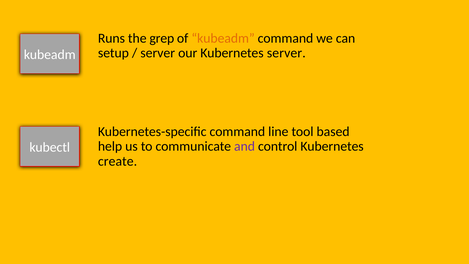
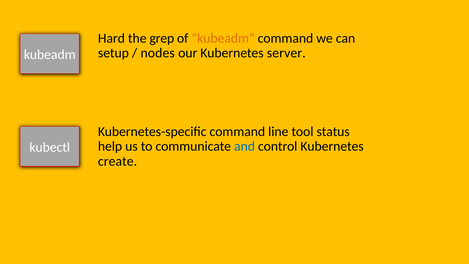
Runs: Runs -> Hard
server at (158, 53): server -> nodes
based: based -> status
and colour: purple -> blue
